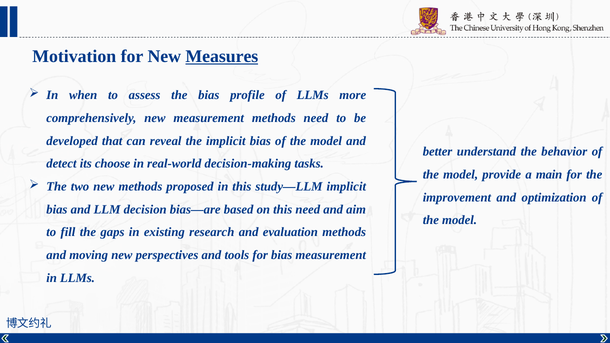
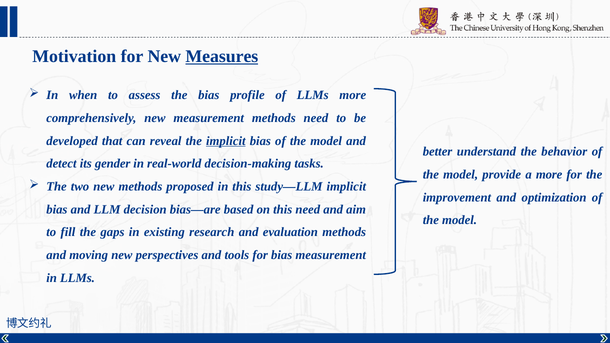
implicit at (226, 141) underline: none -> present
choose: choose -> gender
a main: main -> more
